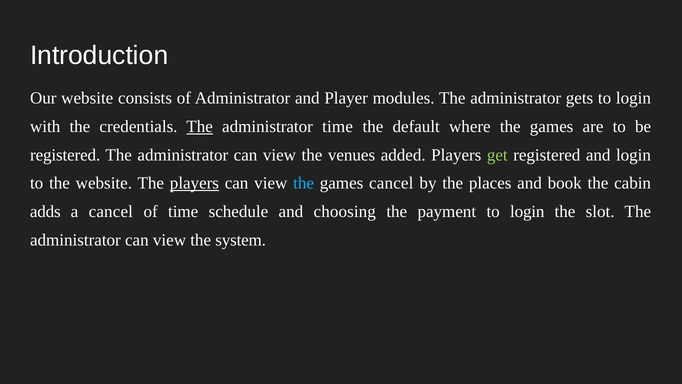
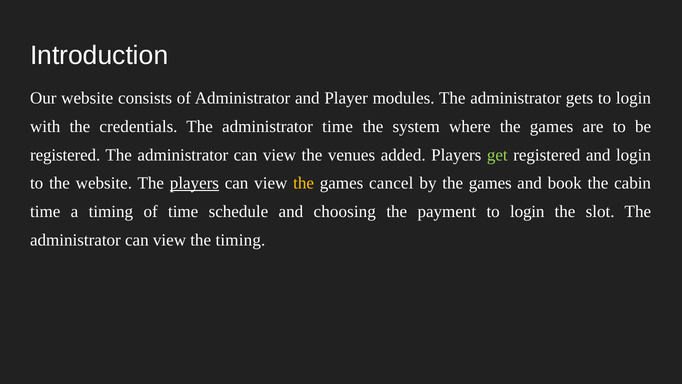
The at (200, 127) underline: present -> none
default: default -> system
the at (304, 183) colour: light blue -> yellow
by the places: places -> games
adds at (45, 211): adds -> time
a cancel: cancel -> timing
the system: system -> timing
